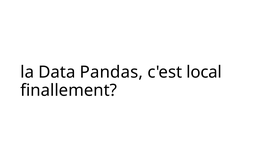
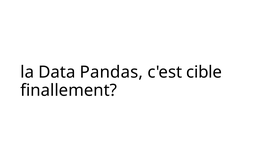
local: local -> cible
